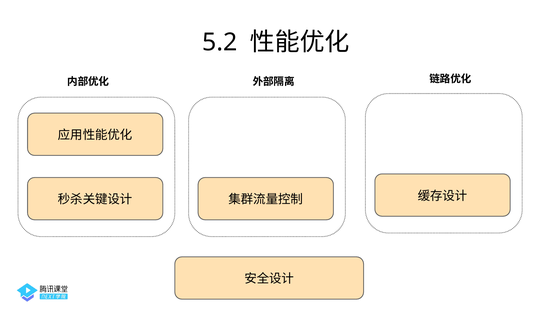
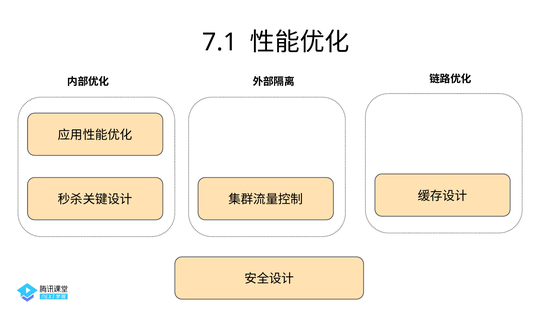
5.2: 5.2 -> 7.1
